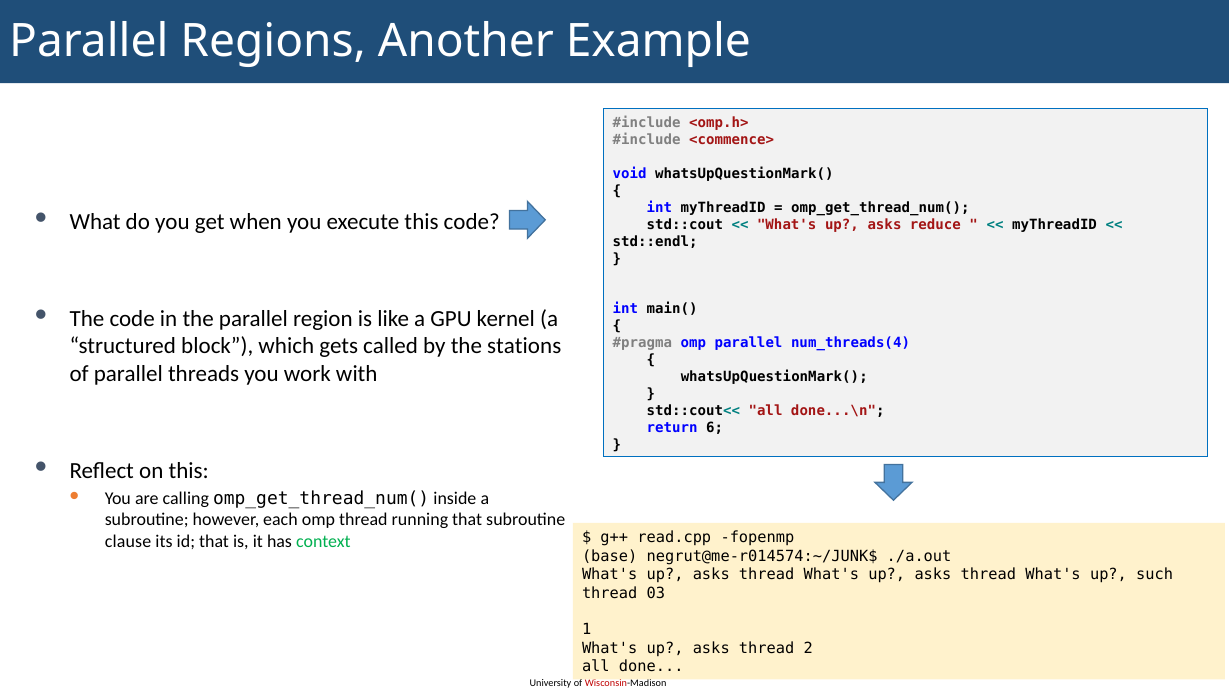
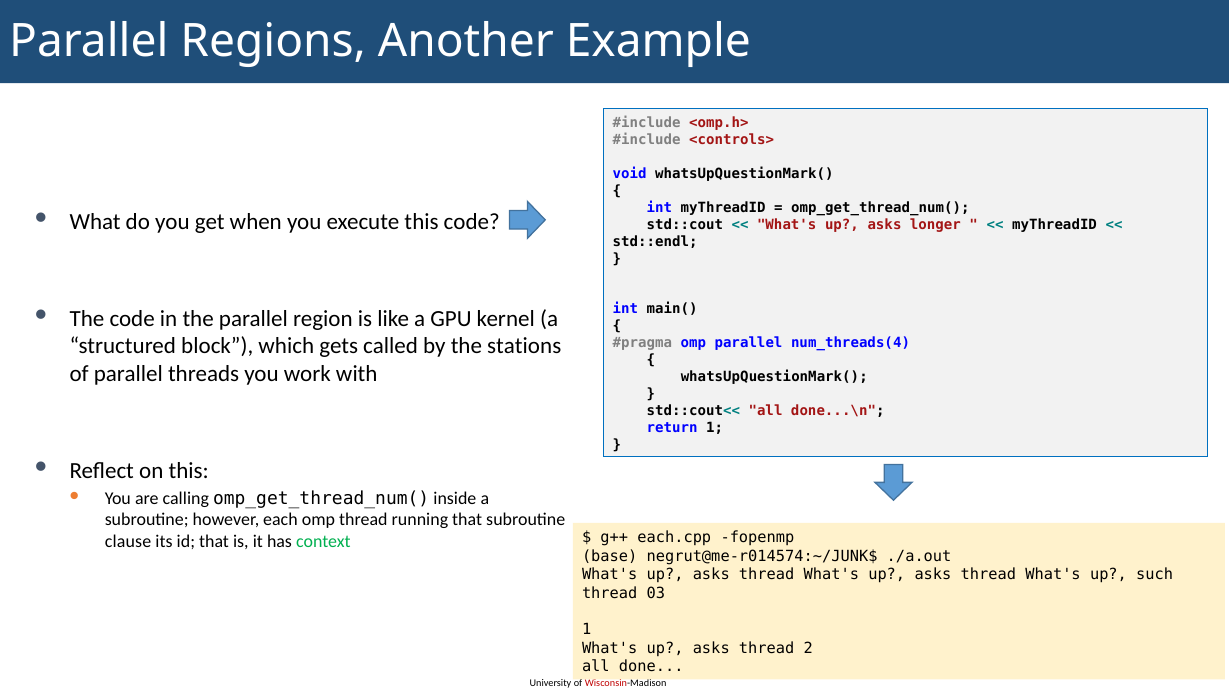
<commence>: <commence> -> <controls>
reduce: reduce -> longer
return 6: 6 -> 1
read.cpp: read.cpp -> each.cpp
